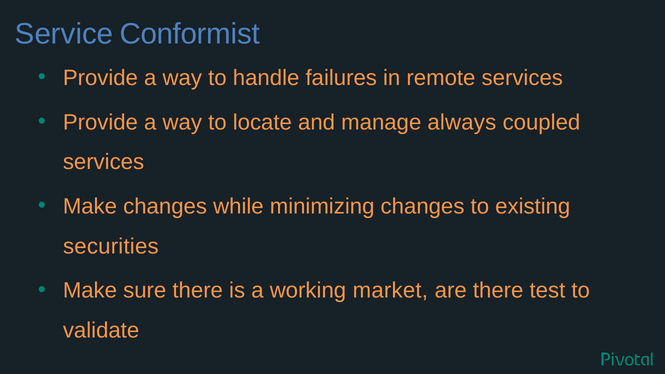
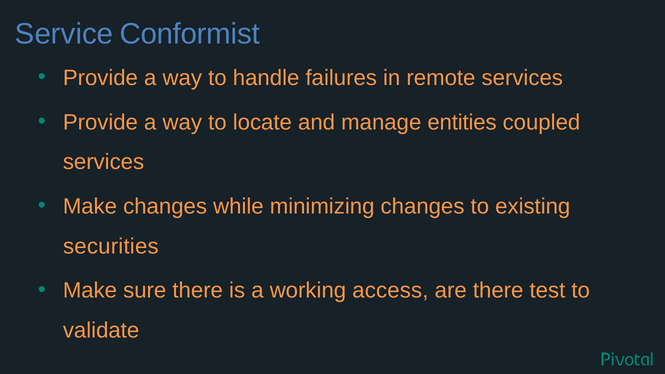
always: always -> entities
market: market -> access
